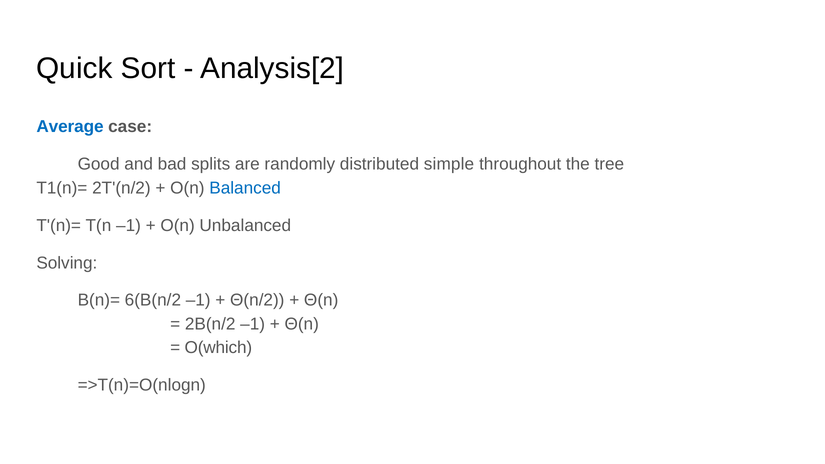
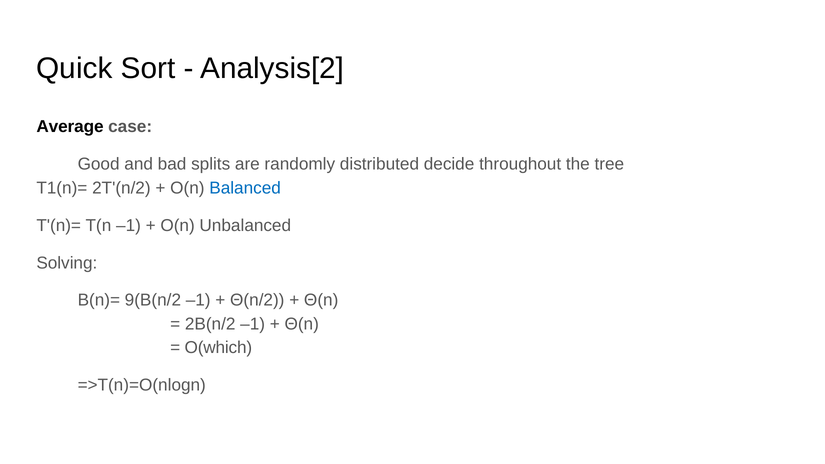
Average colour: blue -> black
simple: simple -> decide
6(B(n/2: 6(B(n/2 -> 9(B(n/2
